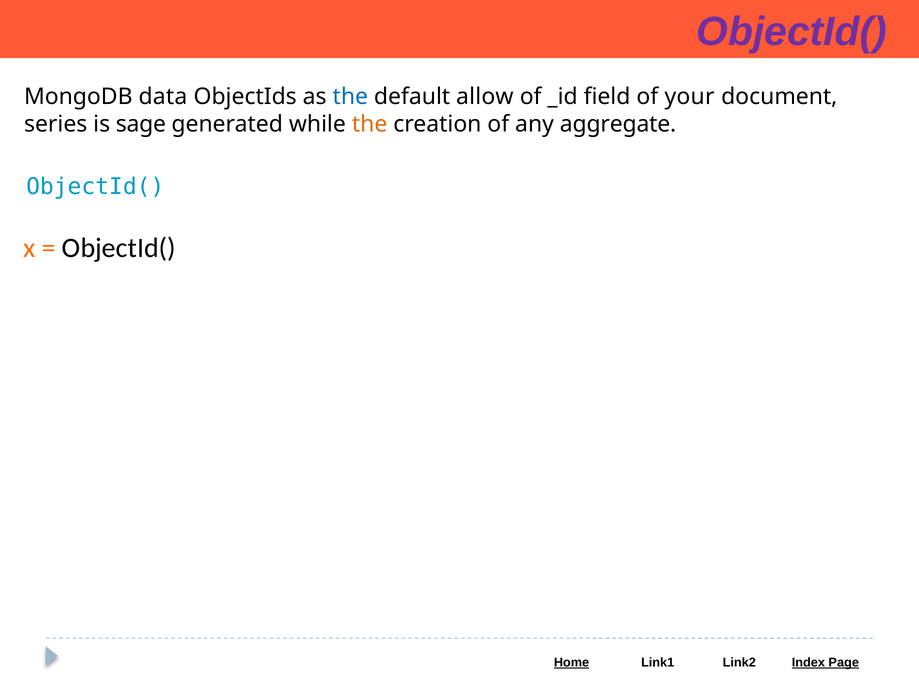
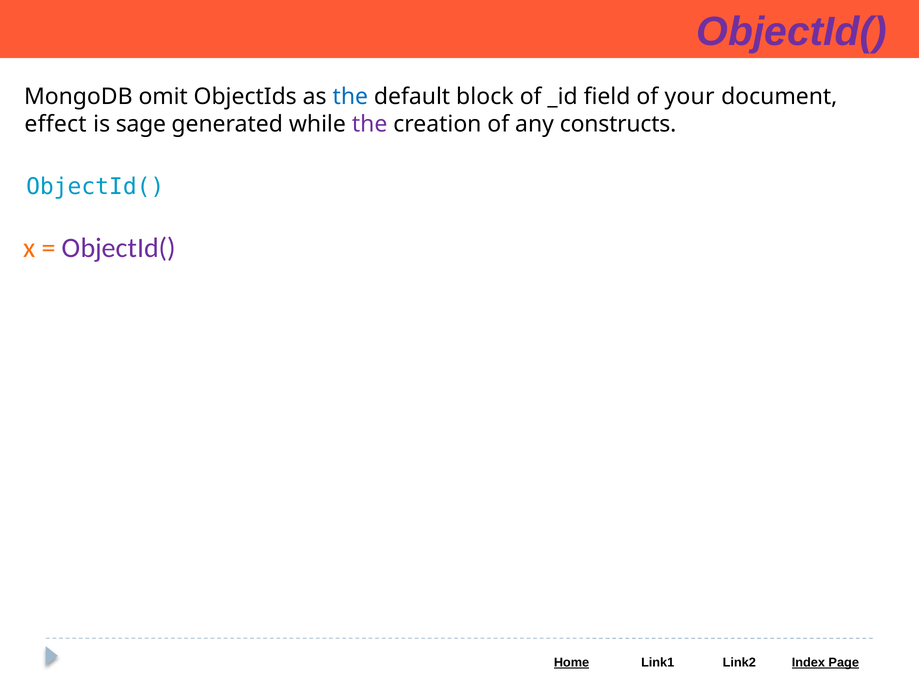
data: data -> omit
allow: allow -> block
series: series -> effect
the at (370, 124) colour: orange -> purple
aggregate: aggregate -> constructs
ObjectId( at (119, 248) colour: black -> purple
